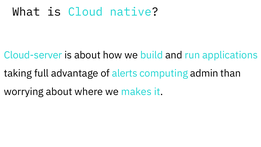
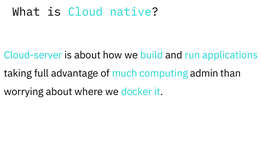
alerts: alerts -> much
makes: makes -> docker
